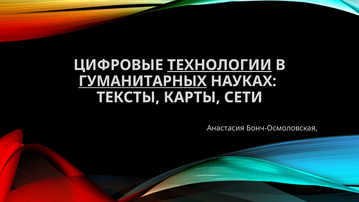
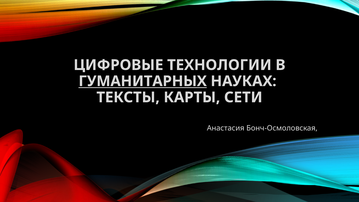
ТЕХНОЛОГИИ underline: present -> none
